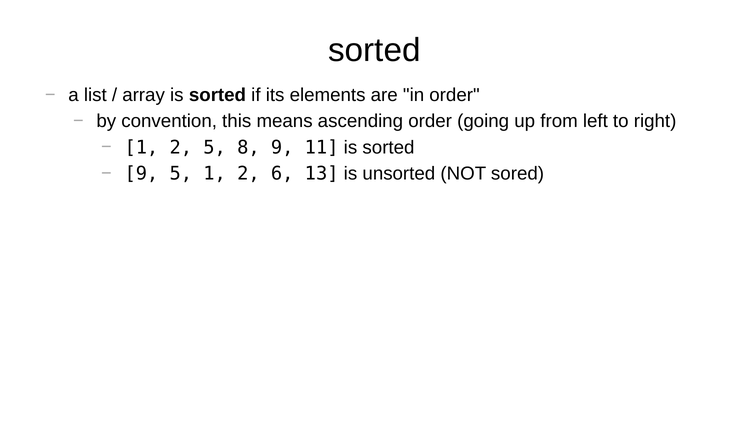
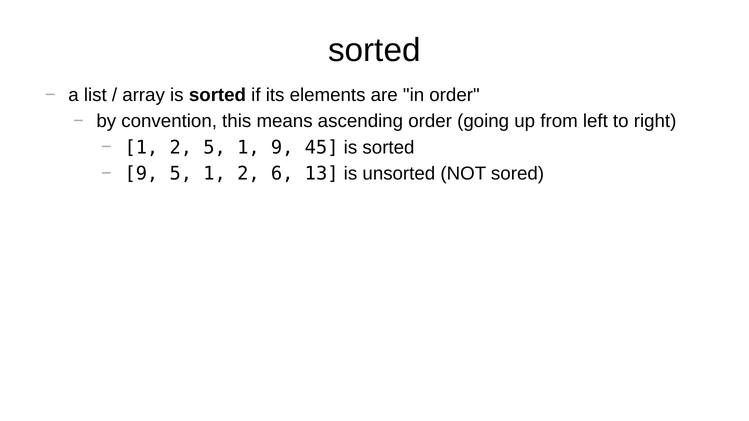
2 5 8: 8 -> 1
11: 11 -> 45
